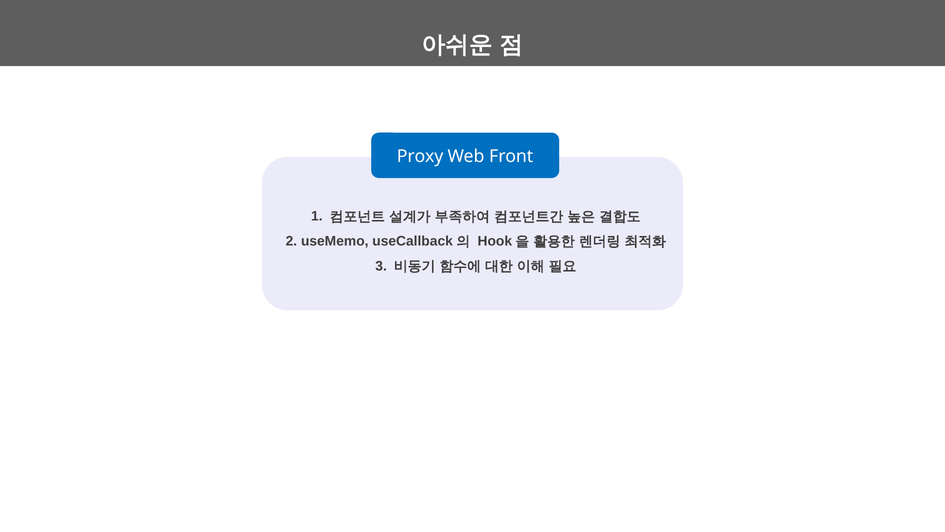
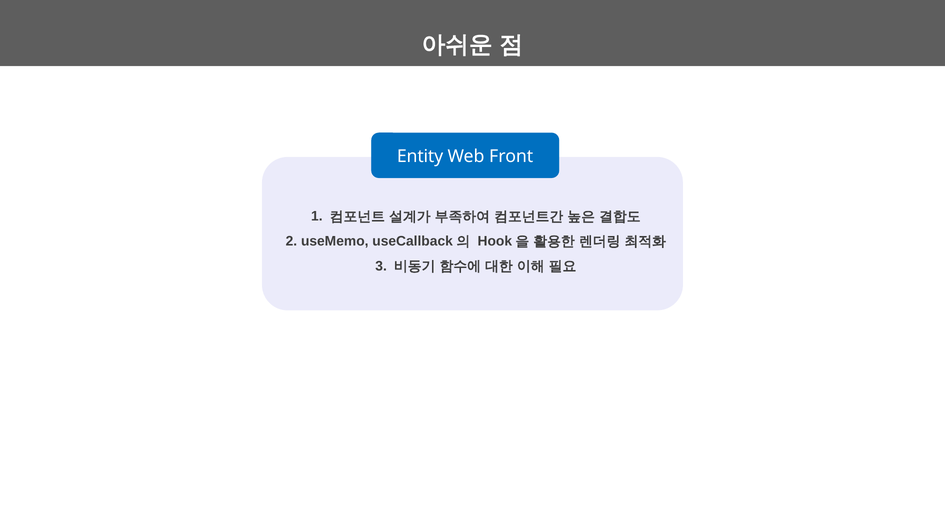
Proxy: Proxy -> Entity
